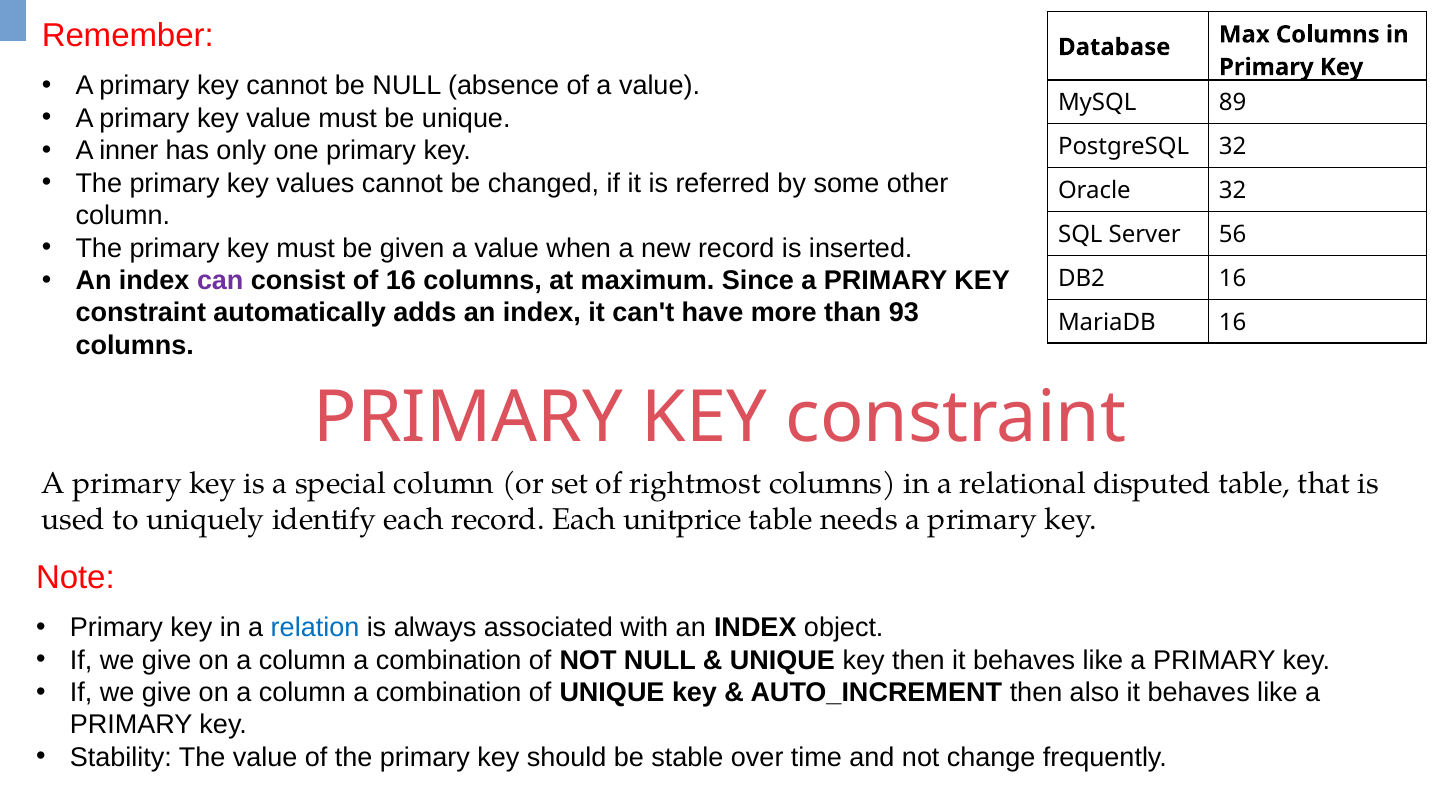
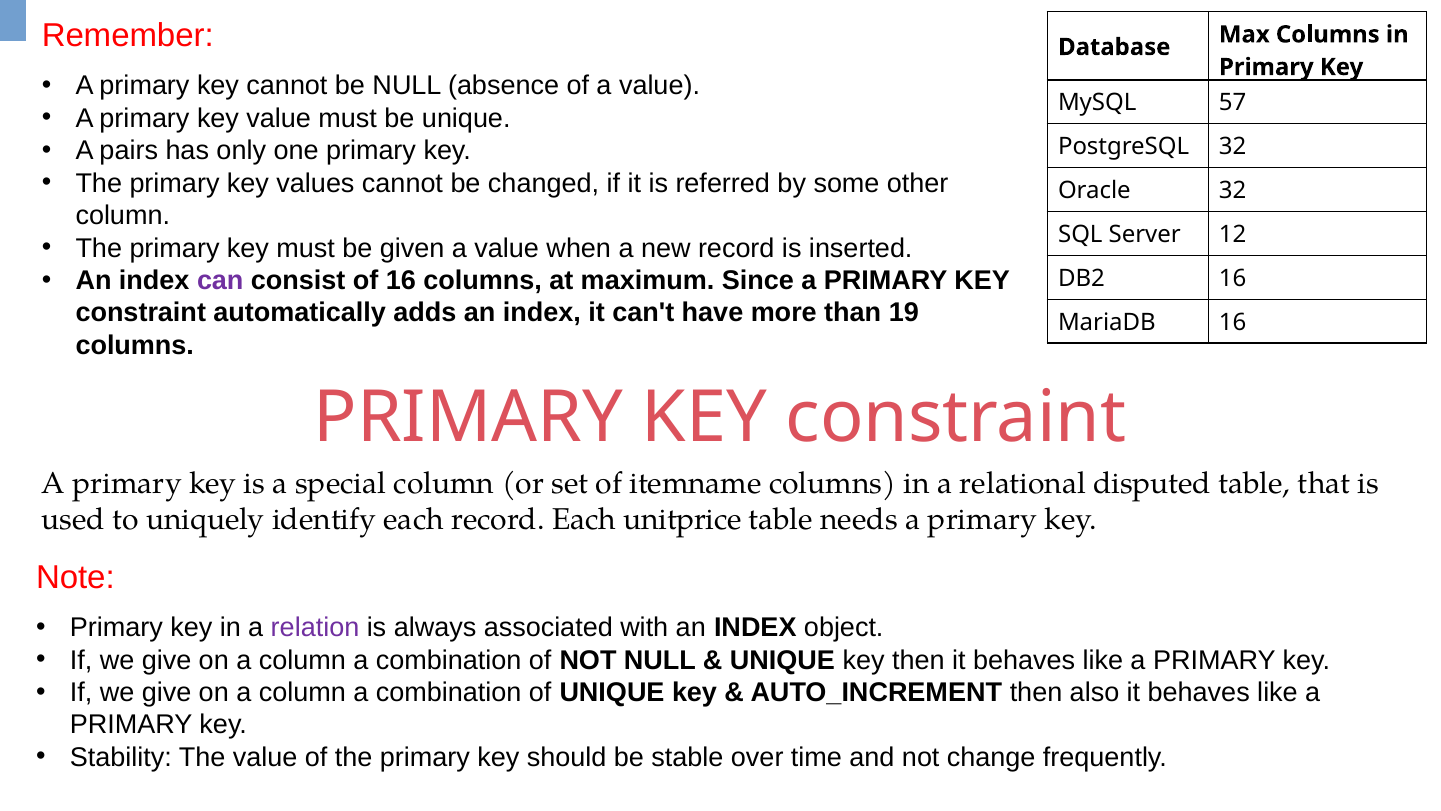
89: 89 -> 57
inner: inner -> pairs
56: 56 -> 12
93: 93 -> 19
rightmost: rightmost -> itemname
relation colour: blue -> purple
